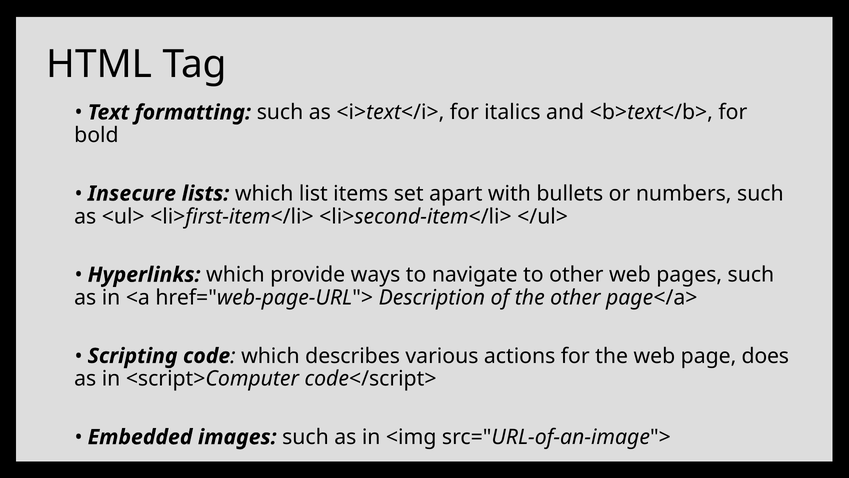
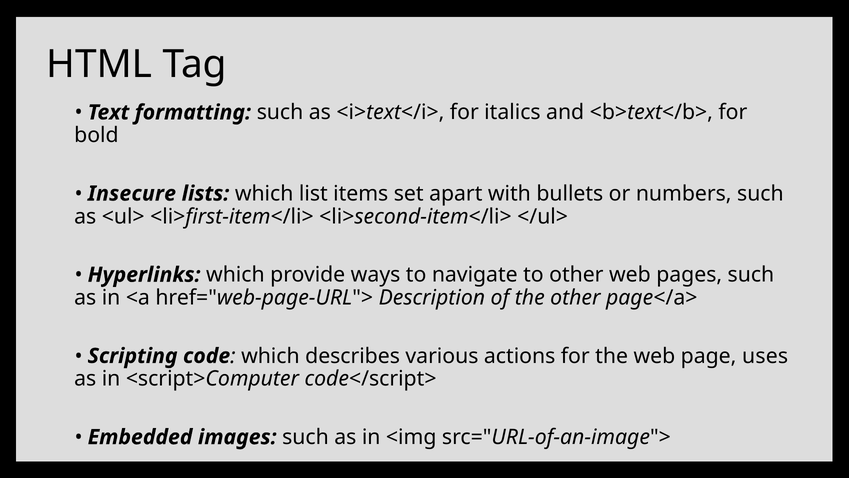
does: does -> uses
